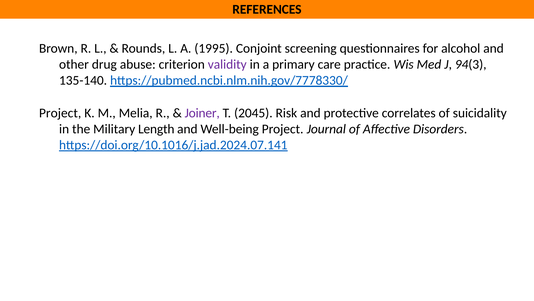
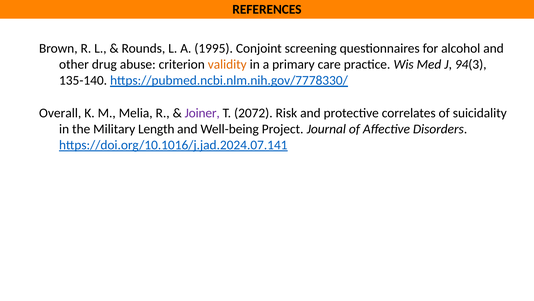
validity colour: purple -> orange
Project at (60, 113): Project -> Overall
2045: 2045 -> 2072
